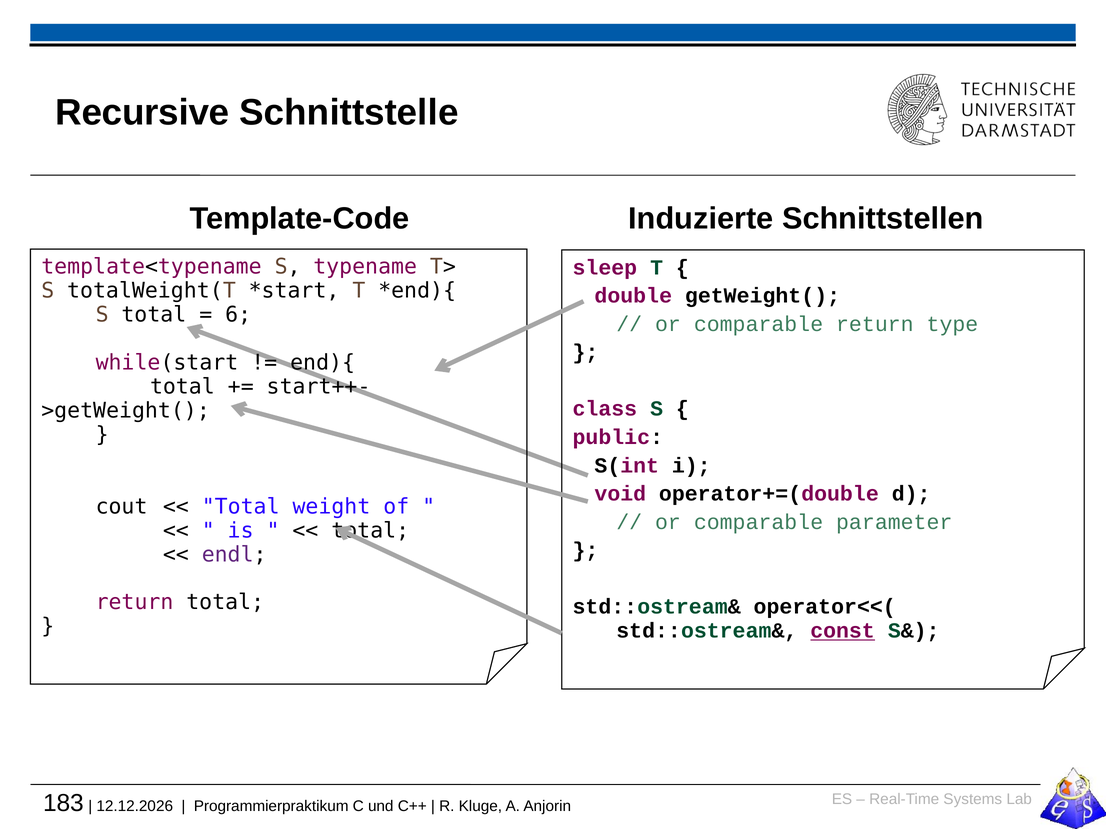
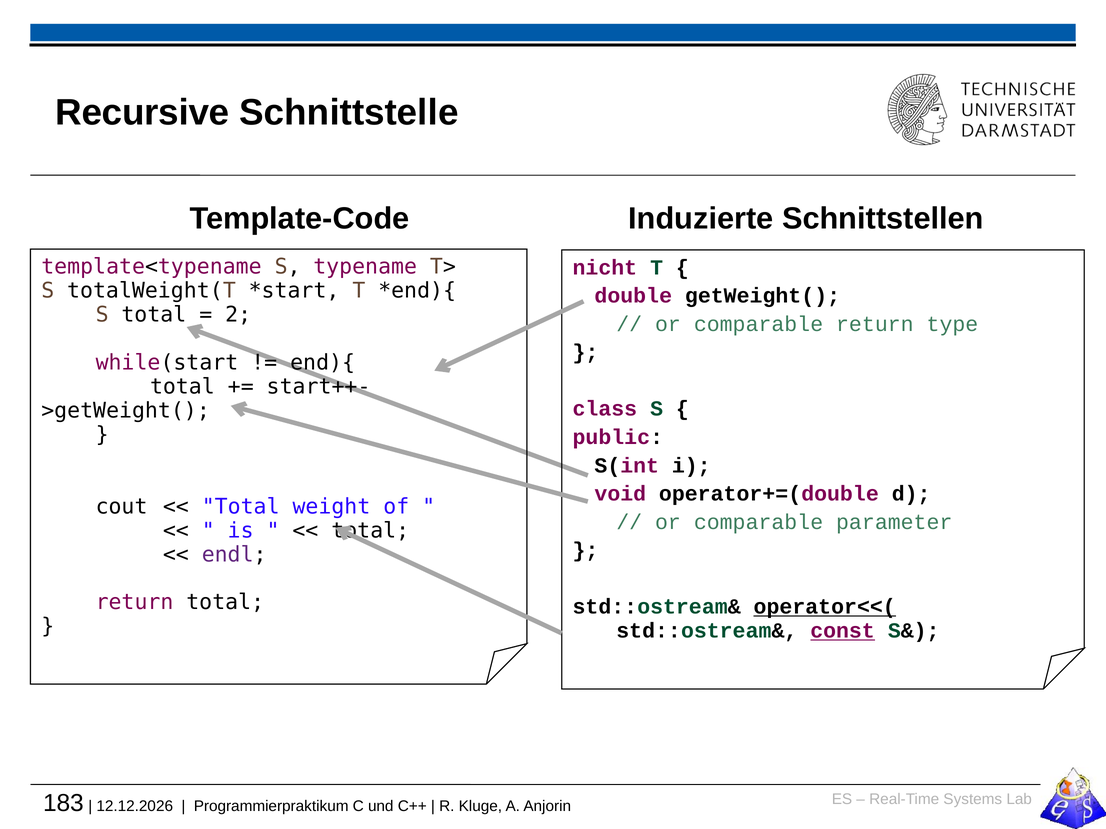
sleep: sleep -> nicht
6: 6 -> 2
operator<<( underline: none -> present
